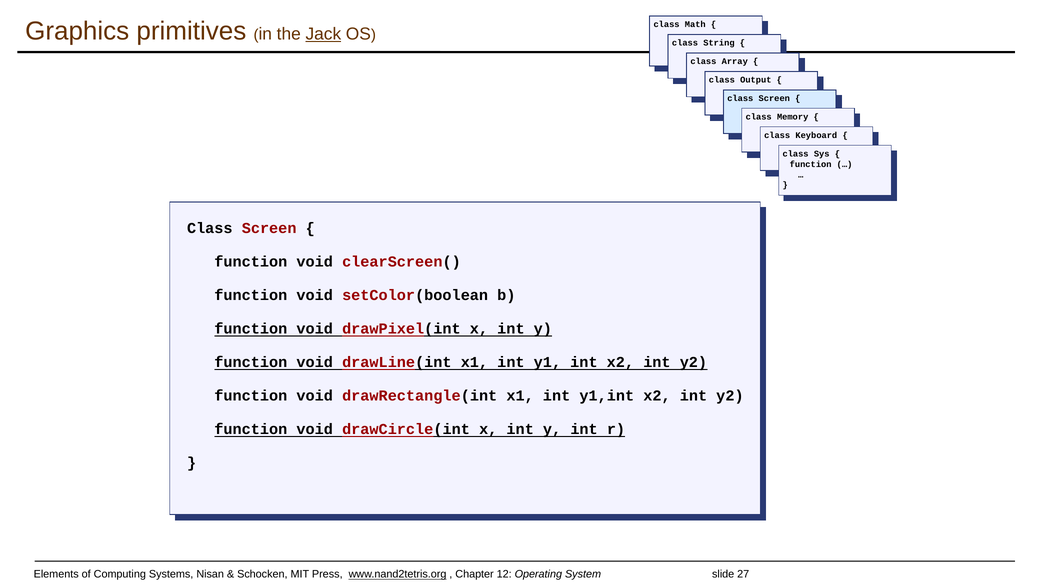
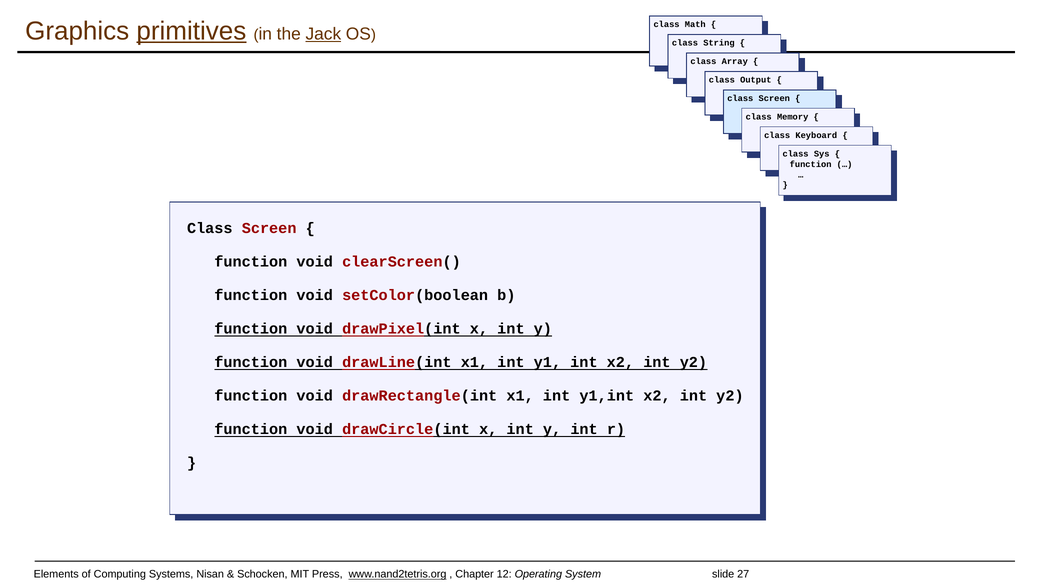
primitives underline: none -> present
